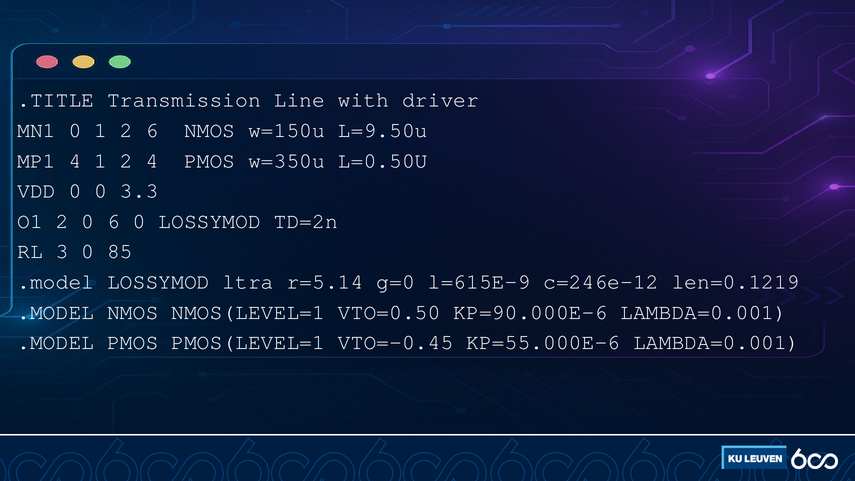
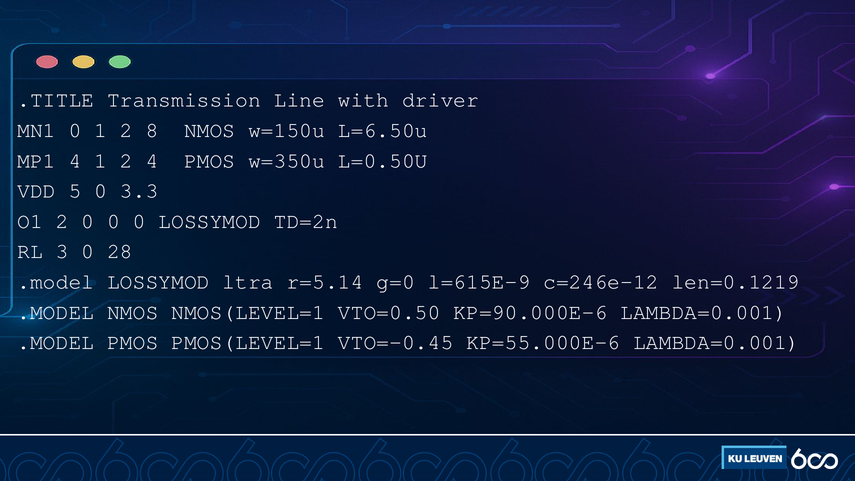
2 6: 6 -> 8
L=9.50u: L=9.50u -> L=6.50u
VDD 0: 0 -> 5
2 0 6: 6 -> 0
85: 85 -> 28
